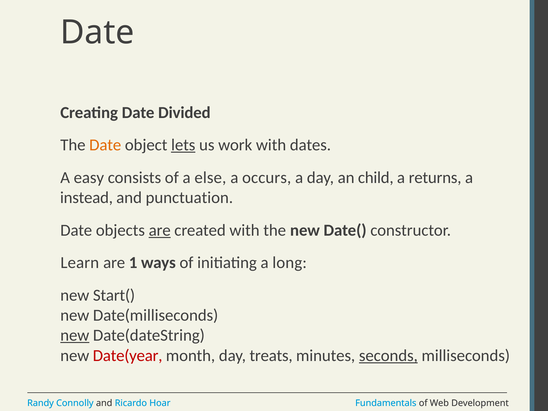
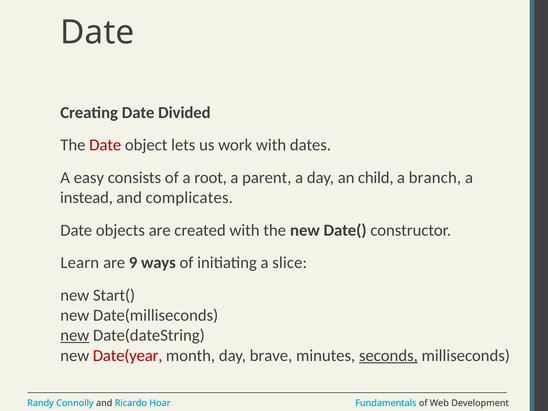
Date at (105, 145) colour: orange -> red
lets underline: present -> none
else: else -> root
occurs: occurs -> parent
returns: returns -> branch
punctuation: punctuation -> complicates
are at (160, 230) underline: present -> none
1: 1 -> 9
long: long -> slice
treats: treats -> brave
